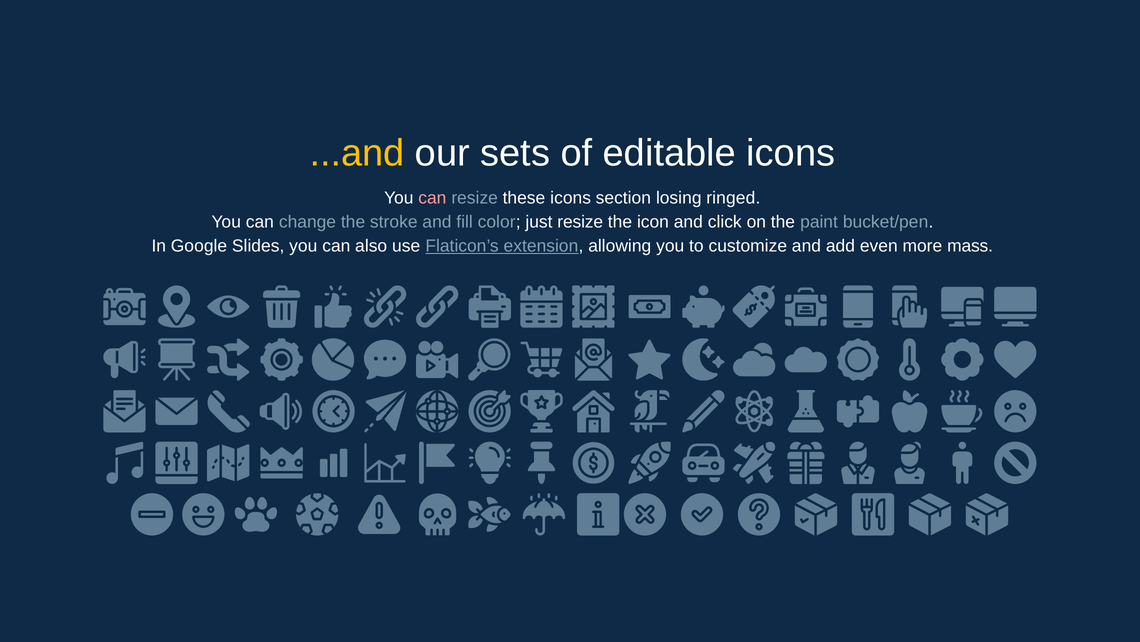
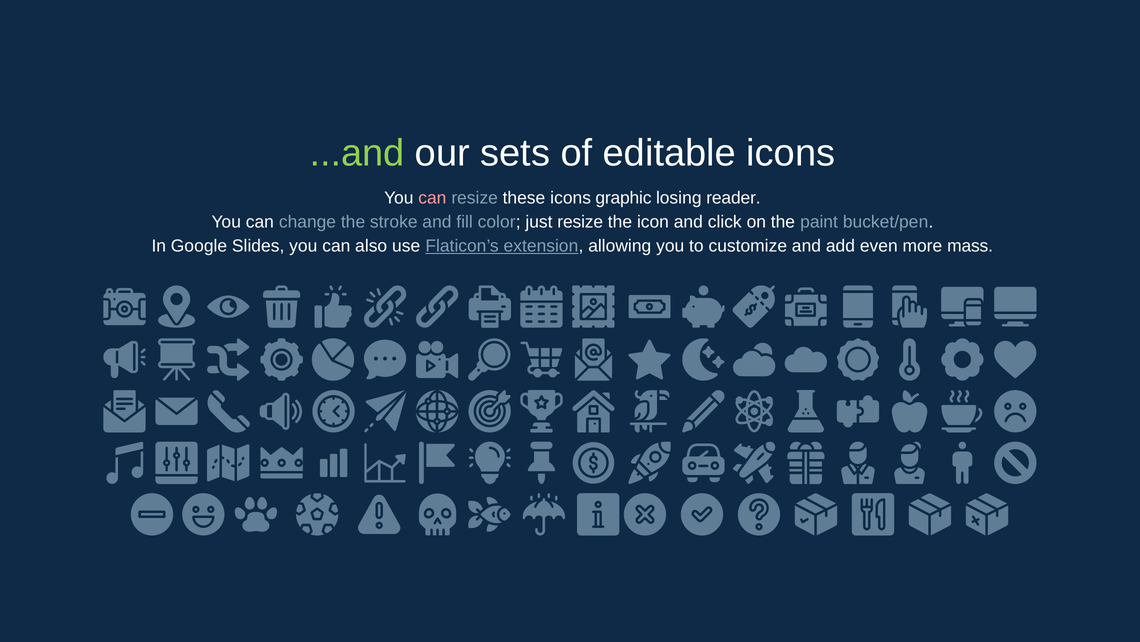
...and colour: yellow -> light green
section: section -> graphic
ringed: ringed -> reader
